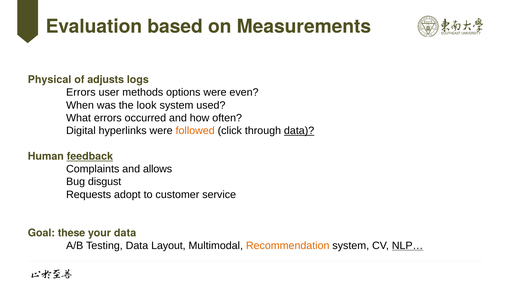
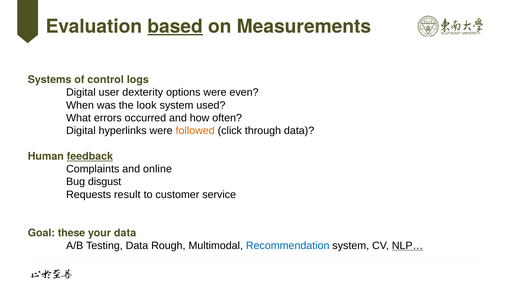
based underline: none -> present
Physical: Physical -> Systems
adjusts: adjusts -> control
Errors at (81, 93): Errors -> Digital
methods: methods -> dexterity
data at (299, 131) underline: present -> none
allows: allows -> online
adopt: adopt -> result
Layout: Layout -> Rough
Recommendation colour: orange -> blue
